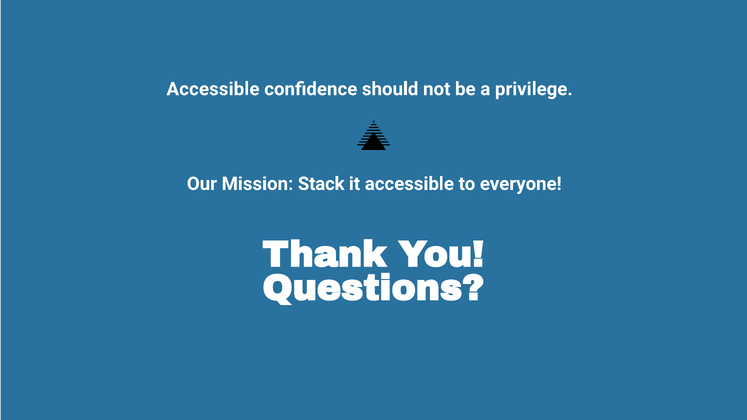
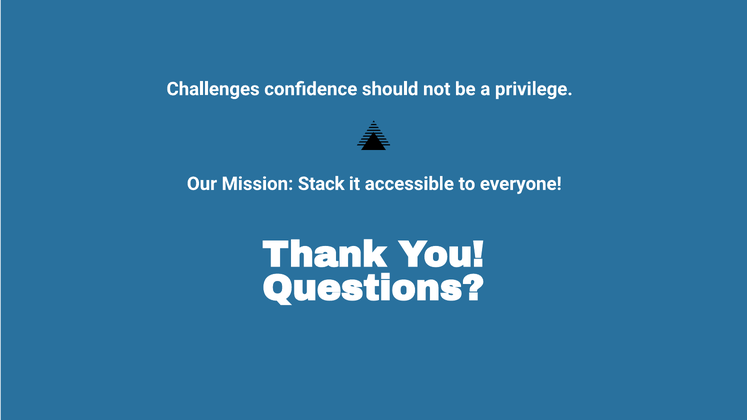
Accessible at (213, 89): Accessible -> Challenges
